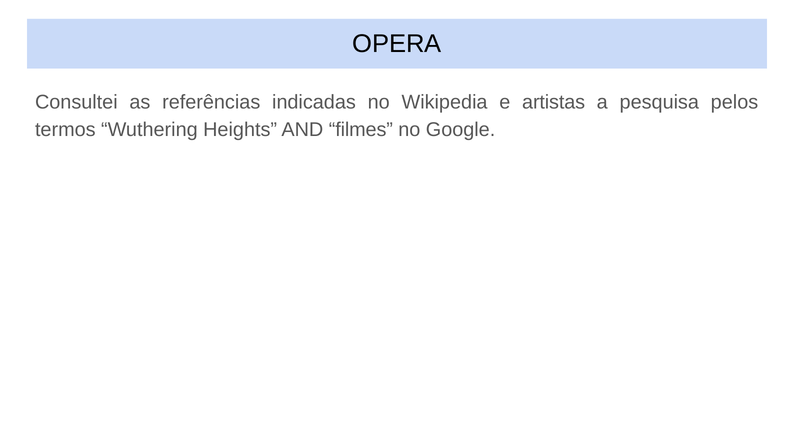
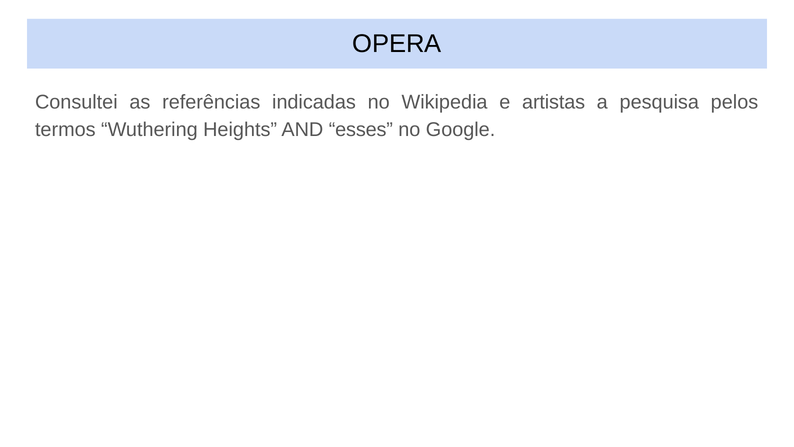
filmes: filmes -> esses
